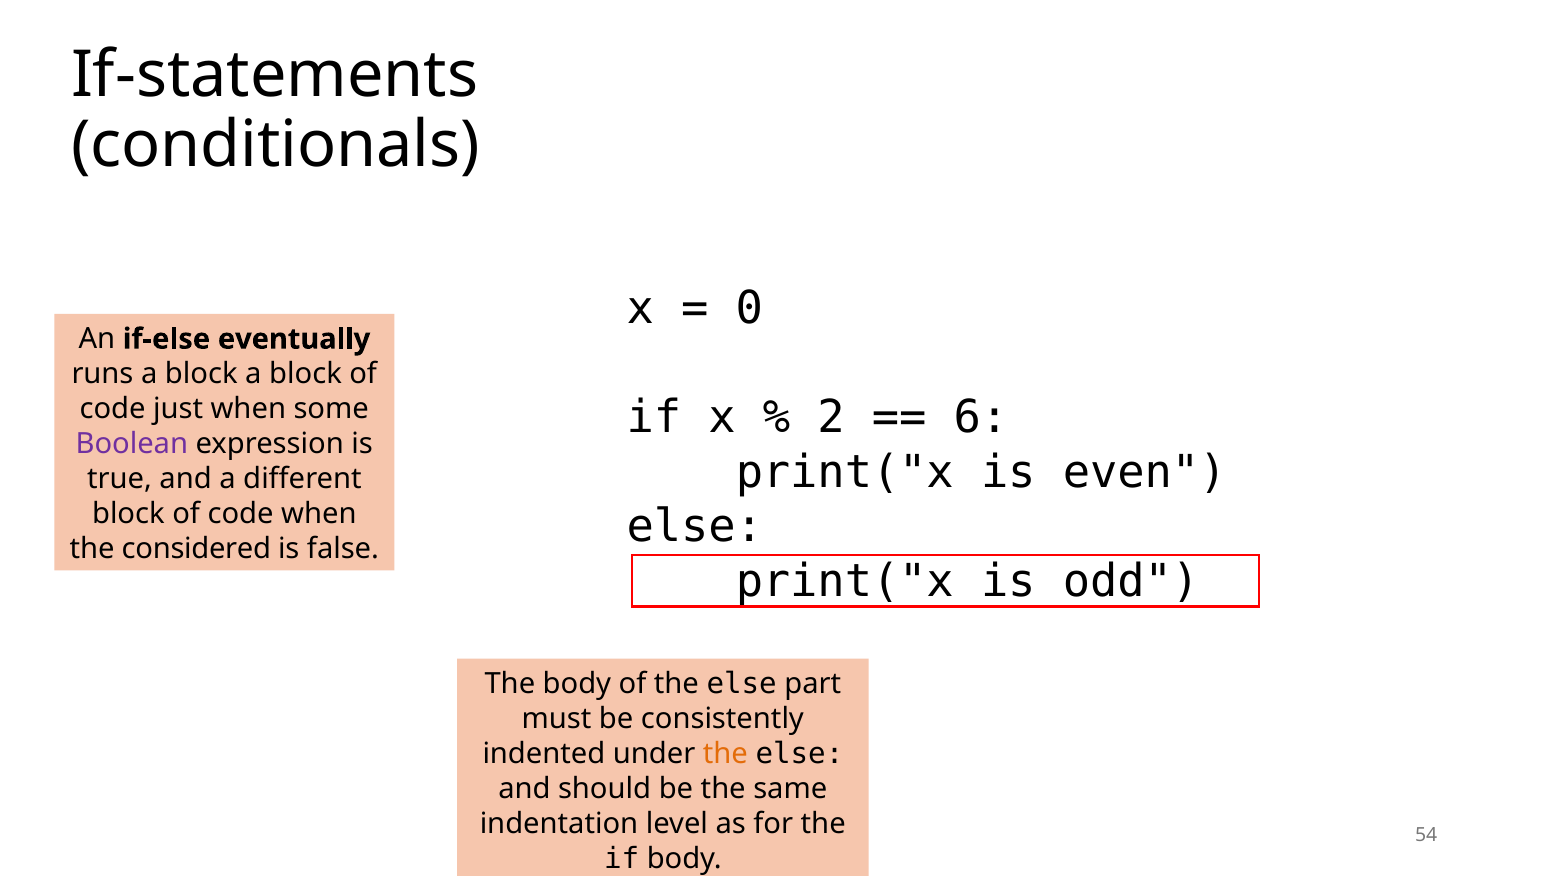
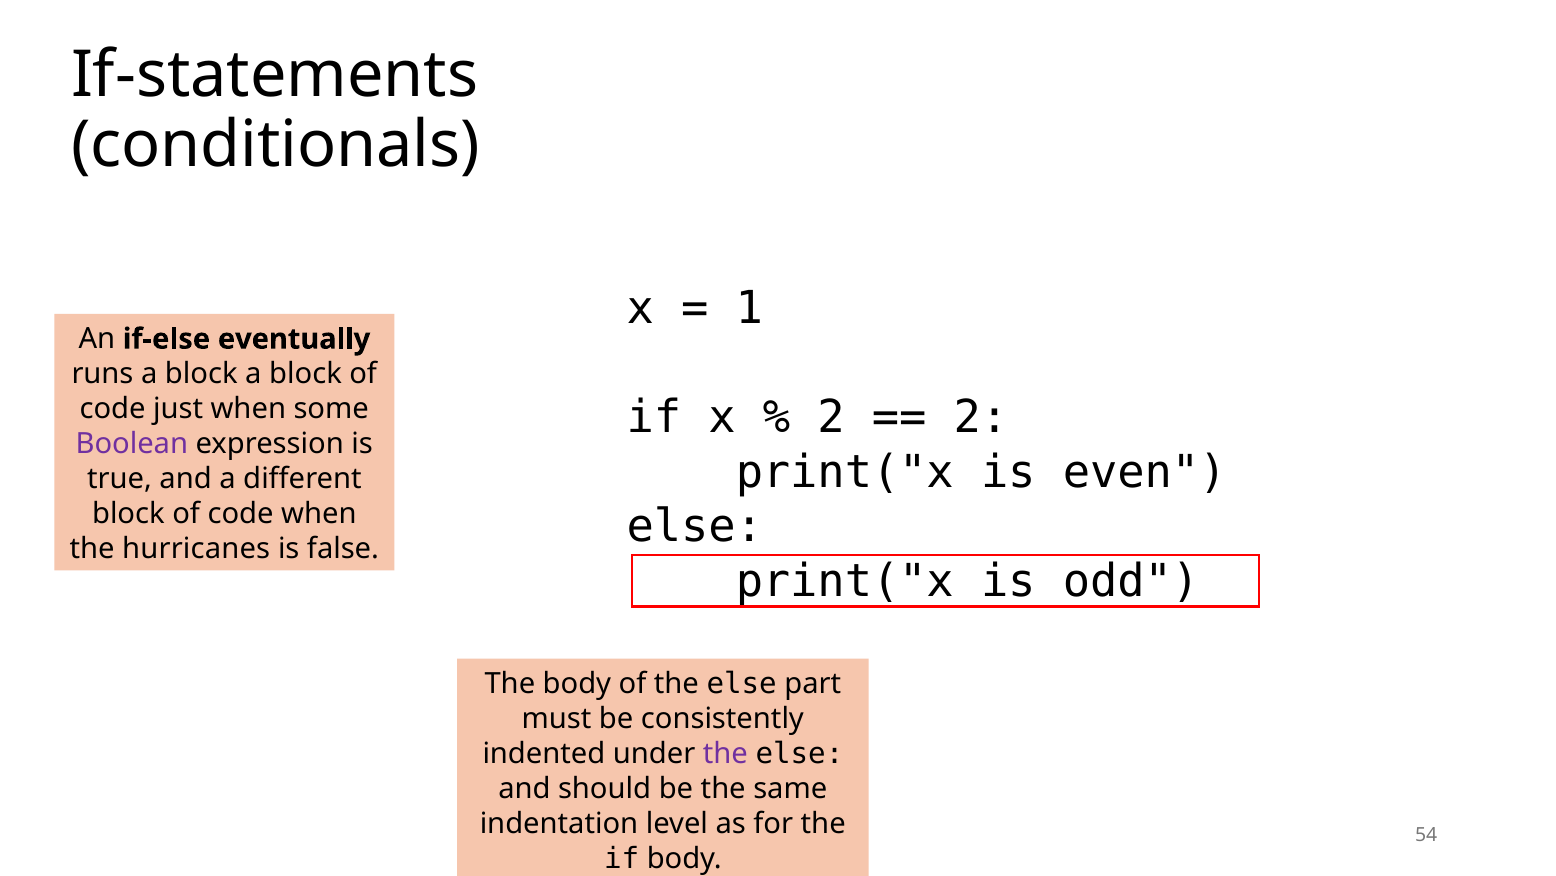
0: 0 -> 1
6 at (981, 417): 6 -> 2
considered: considered -> hurricanes
the at (725, 753) colour: orange -> purple
